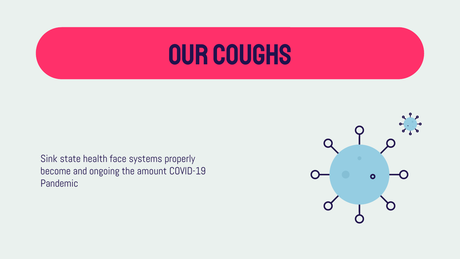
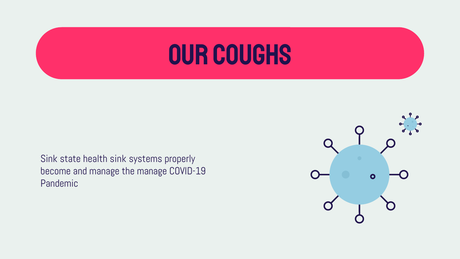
health face: face -> sink
and ongoing: ongoing -> manage
the amount: amount -> manage
